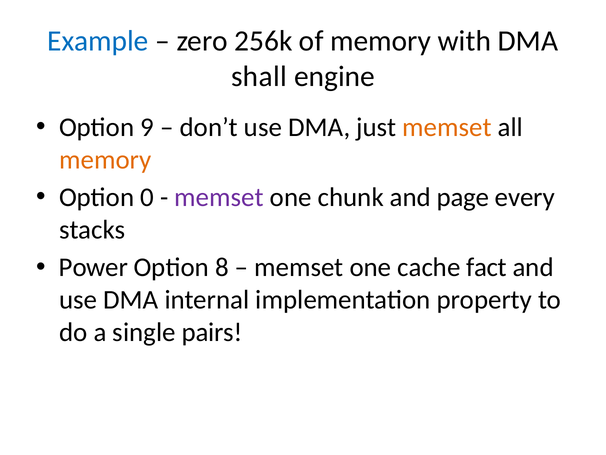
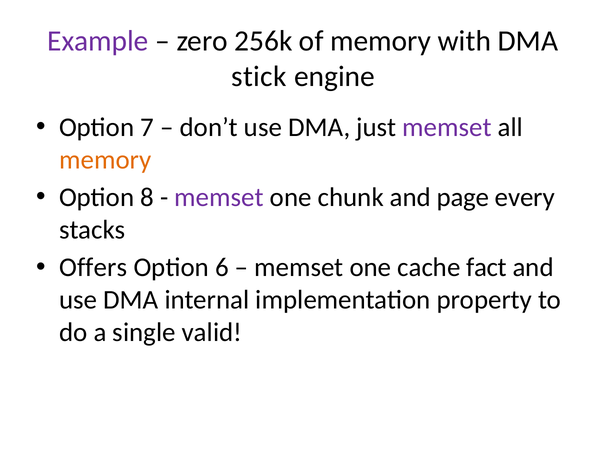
Example colour: blue -> purple
shall: shall -> stick
9: 9 -> 7
memset at (447, 127) colour: orange -> purple
0: 0 -> 8
Power: Power -> Offers
8: 8 -> 6
pairs: pairs -> valid
